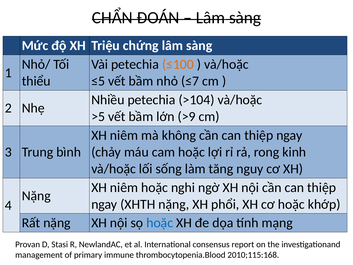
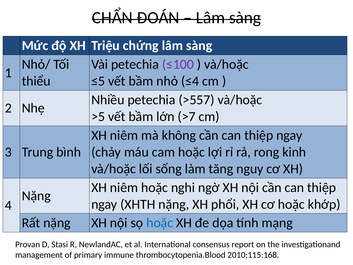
≤100 colour: orange -> purple
≤7: ≤7 -> ≤4
>104: >104 -> >557
>9: >9 -> >7
